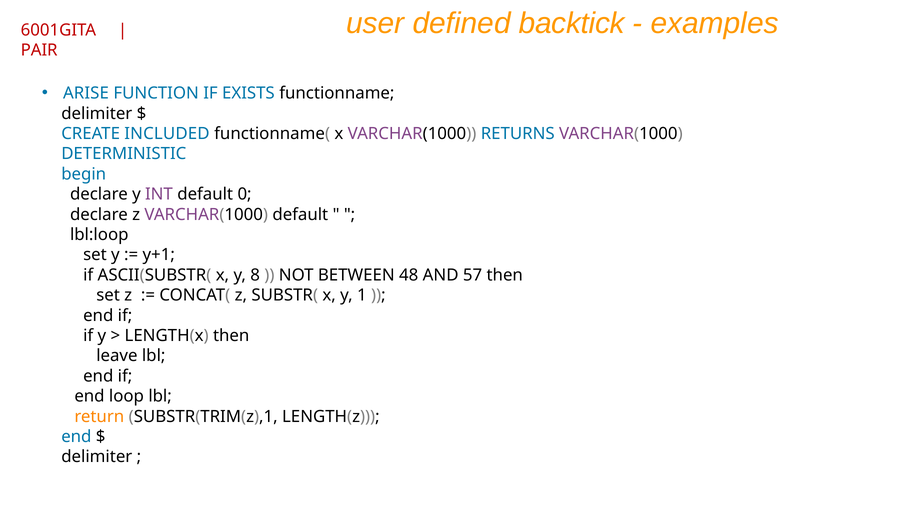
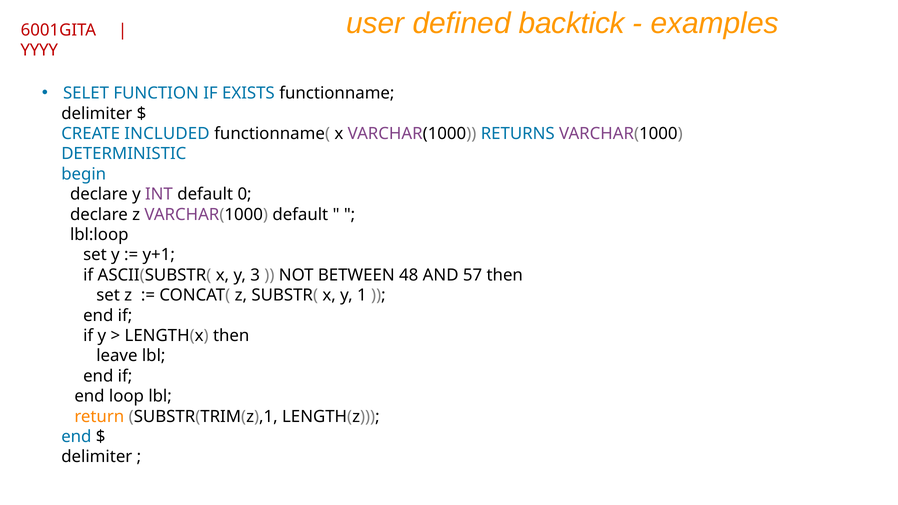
PAIR: PAIR -> YYYY
ARISE: ARISE -> SELET
8: 8 -> 3
